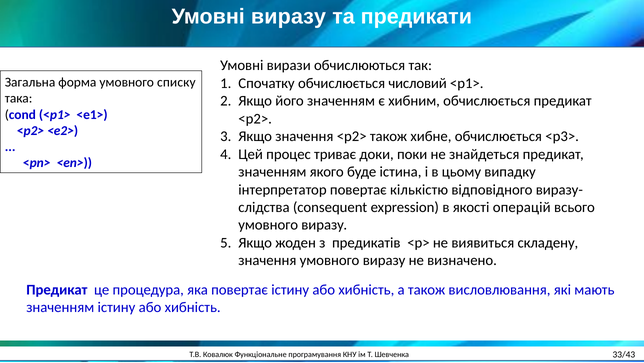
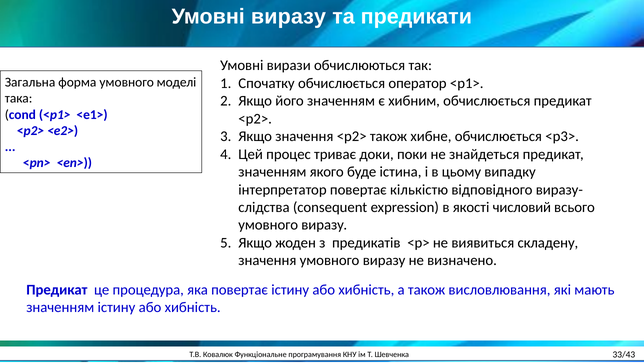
списку: списку -> моделі
числовий: числовий -> оператор
операцій: операцій -> числовий
